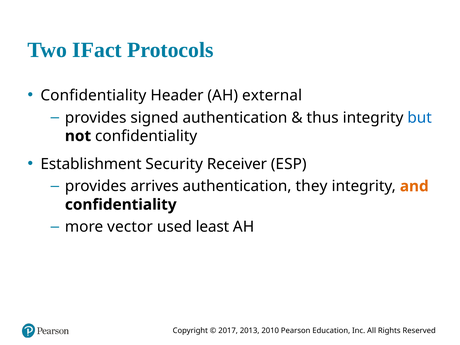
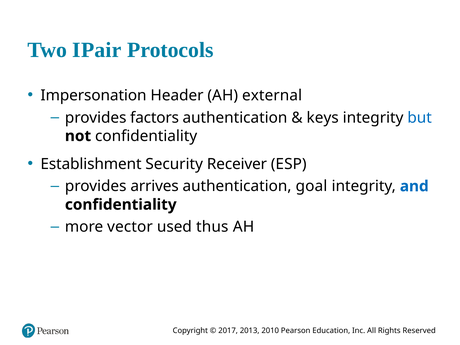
Fact: Fact -> Pair
Confidentiality at (93, 95): Confidentiality -> Impersonation
signed: signed -> factors
thus: thus -> keys
they: they -> goal
and colour: orange -> blue
least: least -> thus
